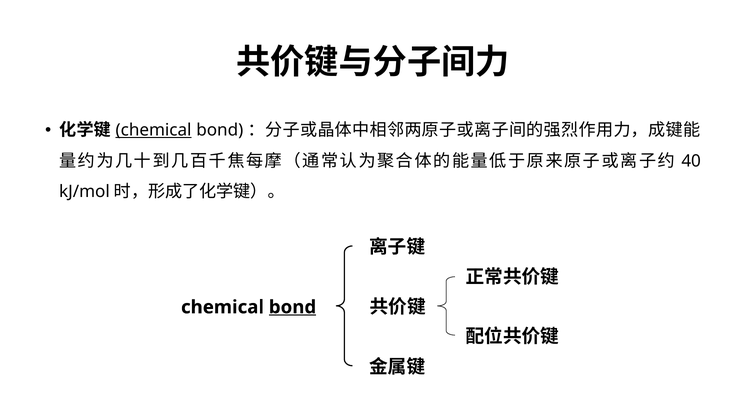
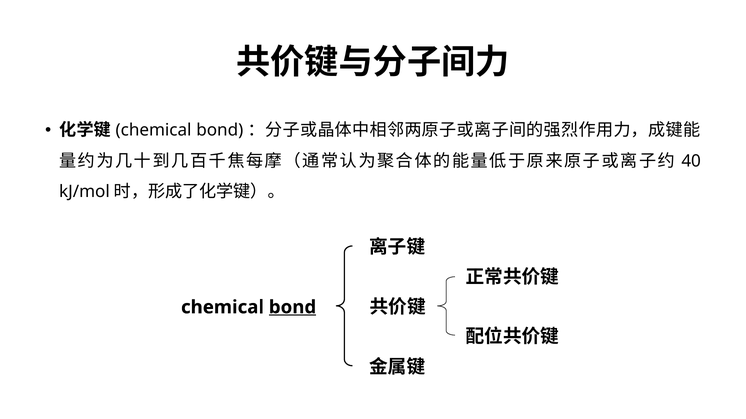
chemical at (154, 131) underline: present -> none
